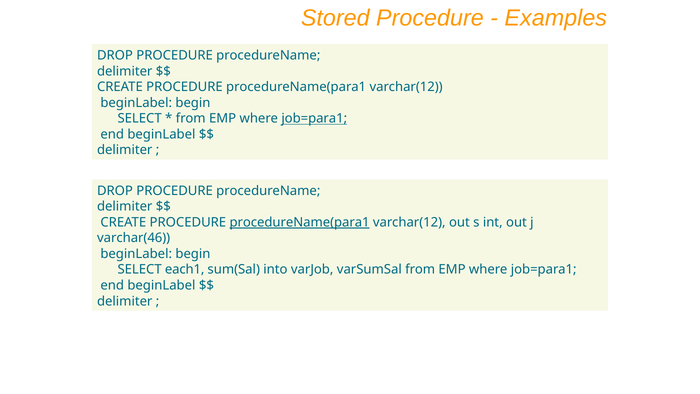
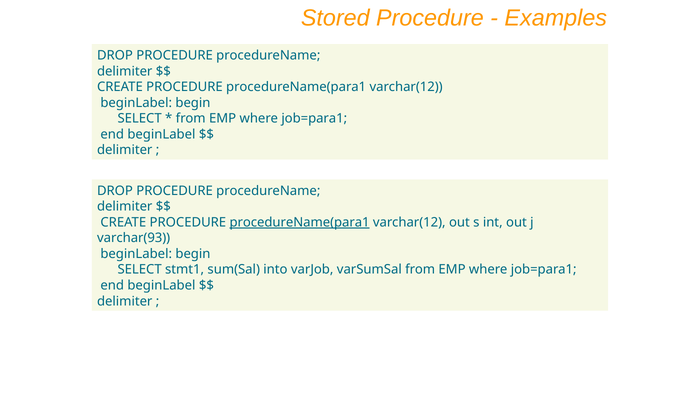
job=para1 at (314, 118) underline: present -> none
varchar(46: varchar(46 -> varchar(93
each1: each1 -> stmt1
